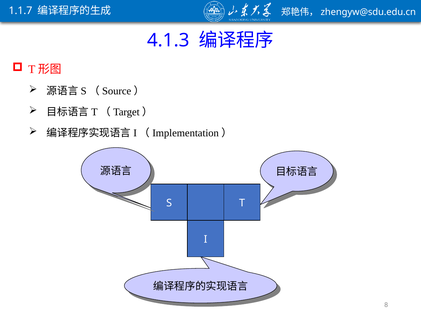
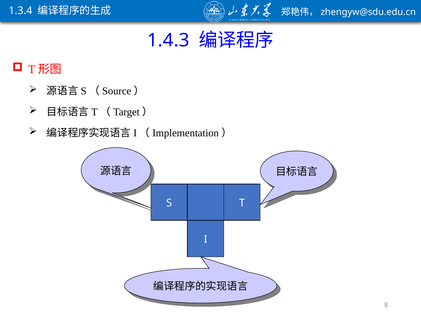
1.1.7: 1.1.7 -> 1.3.4
4.1.3: 4.1.3 -> 1.4.3
